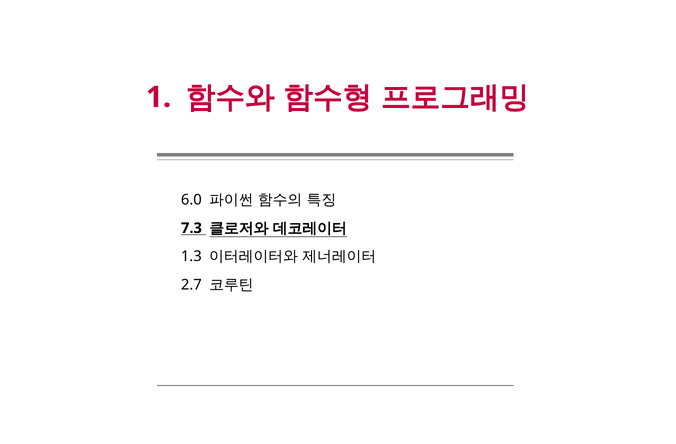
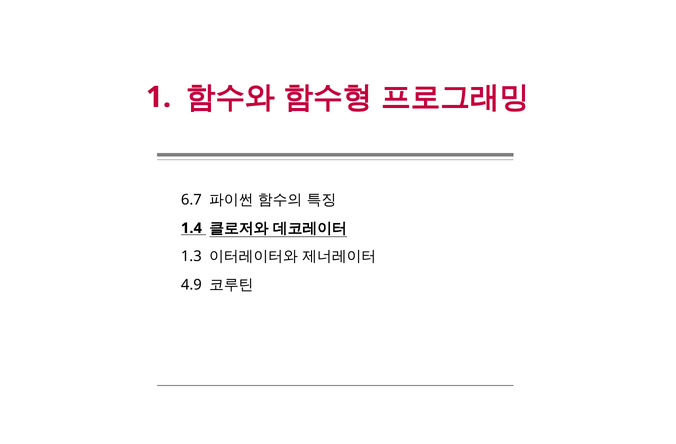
6.0: 6.0 -> 6.7
7.3: 7.3 -> 1.4
2.7: 2.7 -> 4.9
